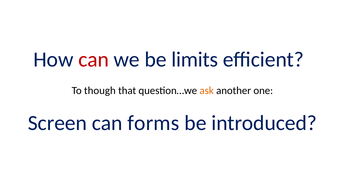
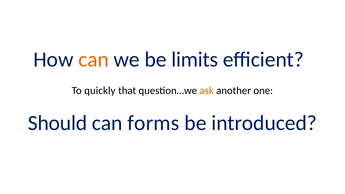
can at (94, 59) colour: red -> orange
though: though -> quickly
Screen: Screen -> Should
